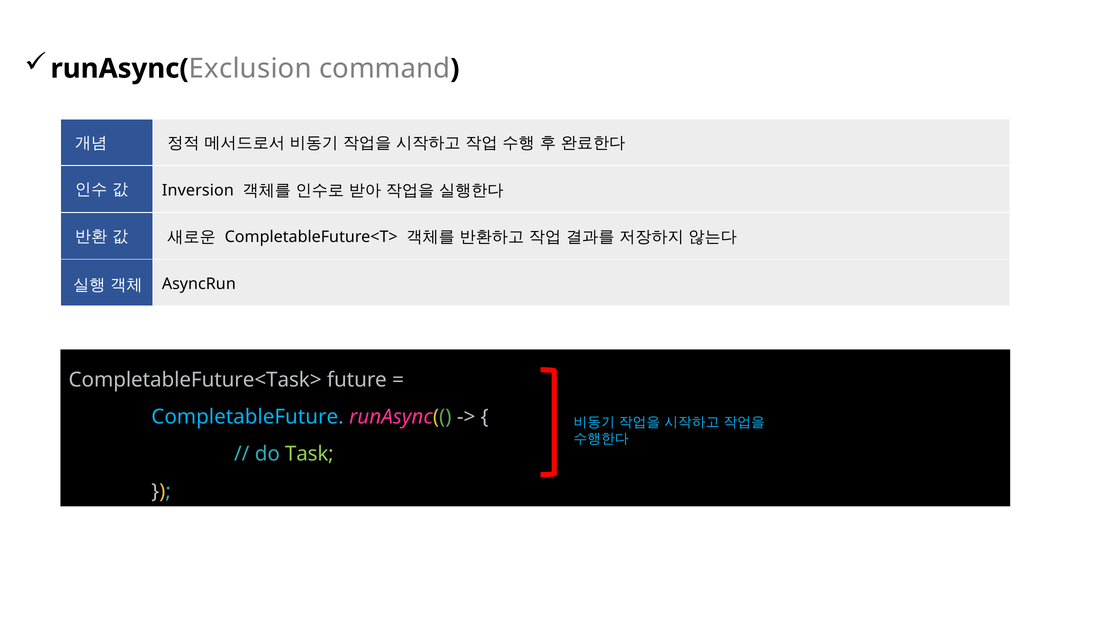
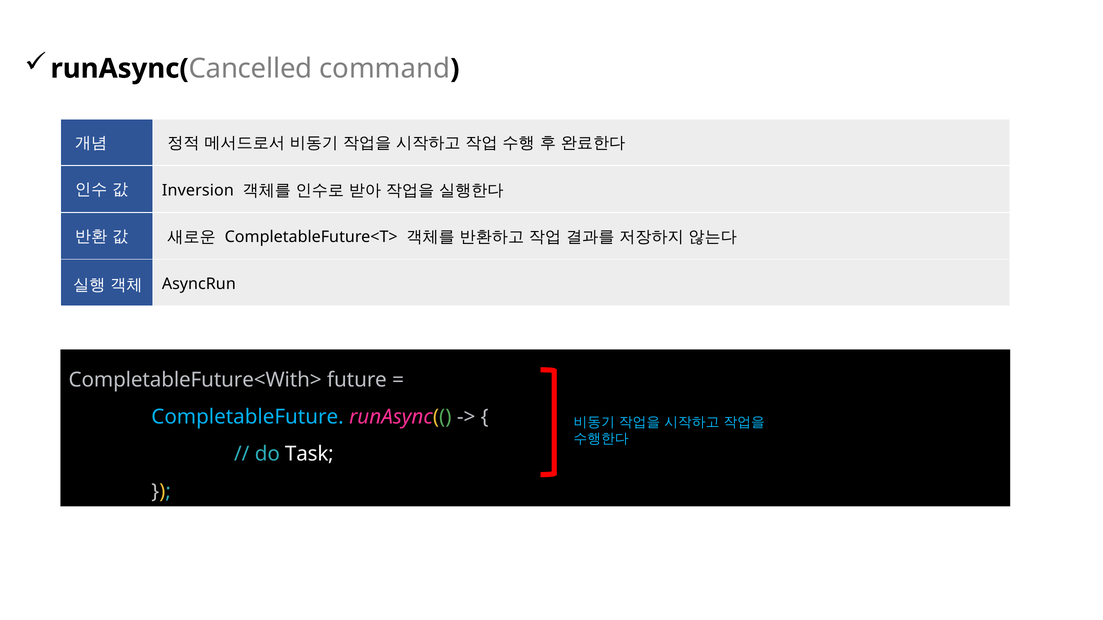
Exclusion: Exclusion -> Cancelled
CompletableFuture<Task>: CompletableFuture<Task> -> CompletableFuture<With>
Task colour: light green -> white
